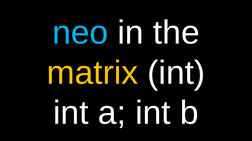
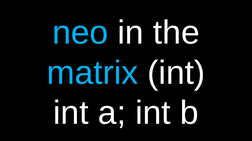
matrix colour: yellow -> light blue
